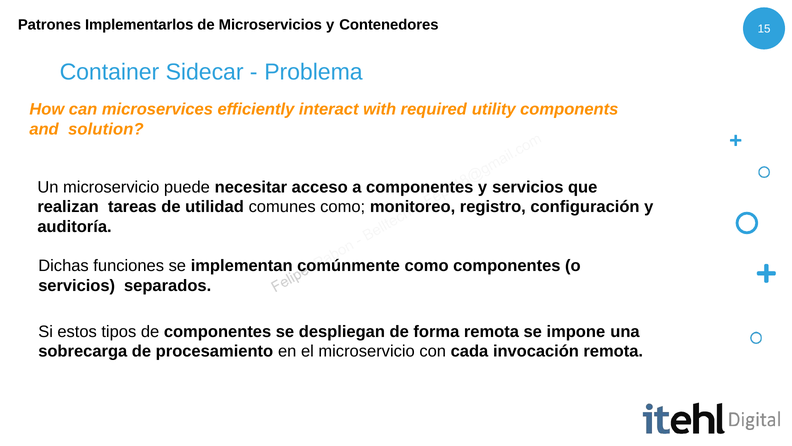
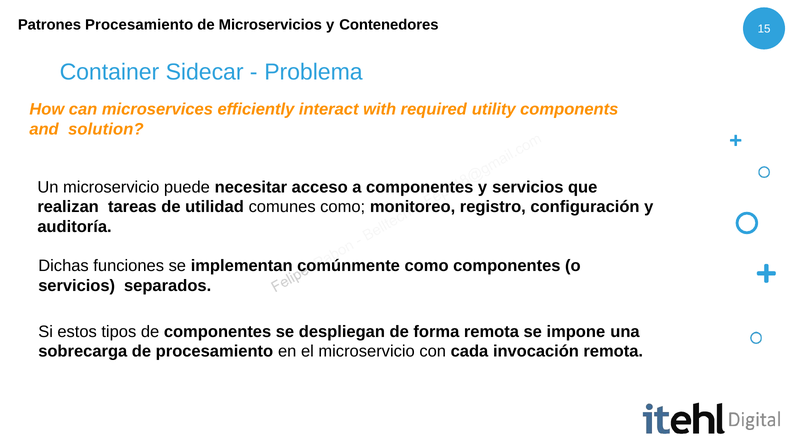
Patrones Implementarlos: Implementarlos -> Procesamiento
